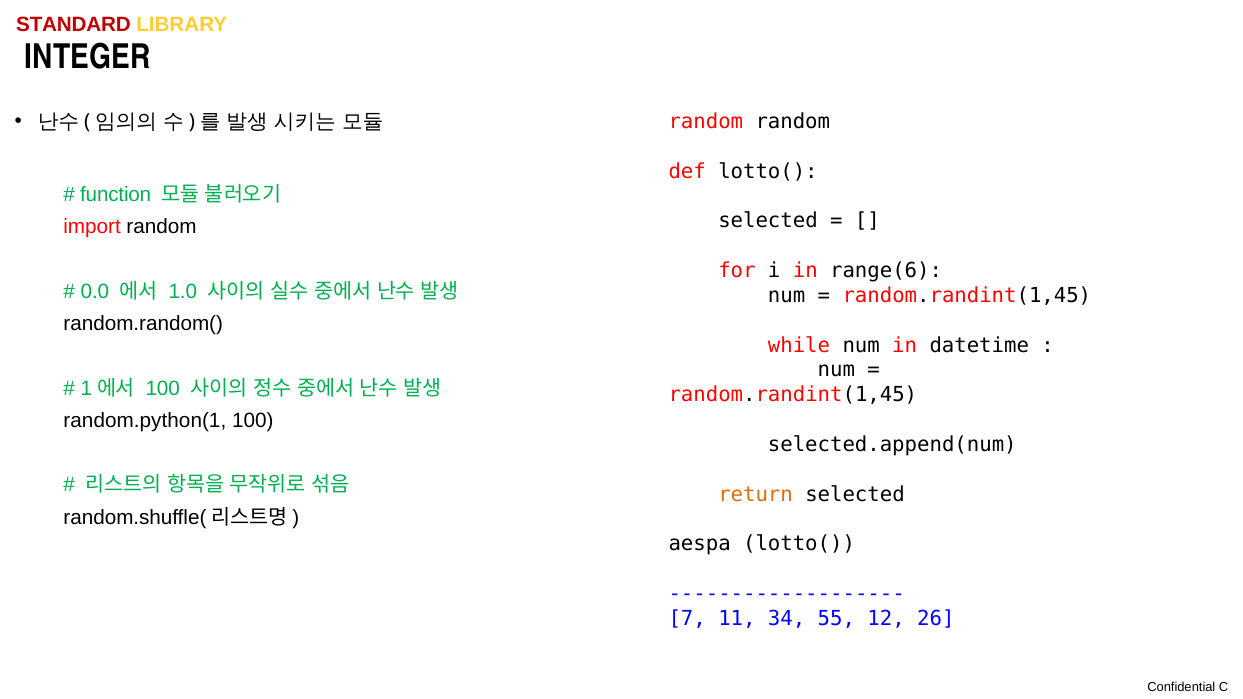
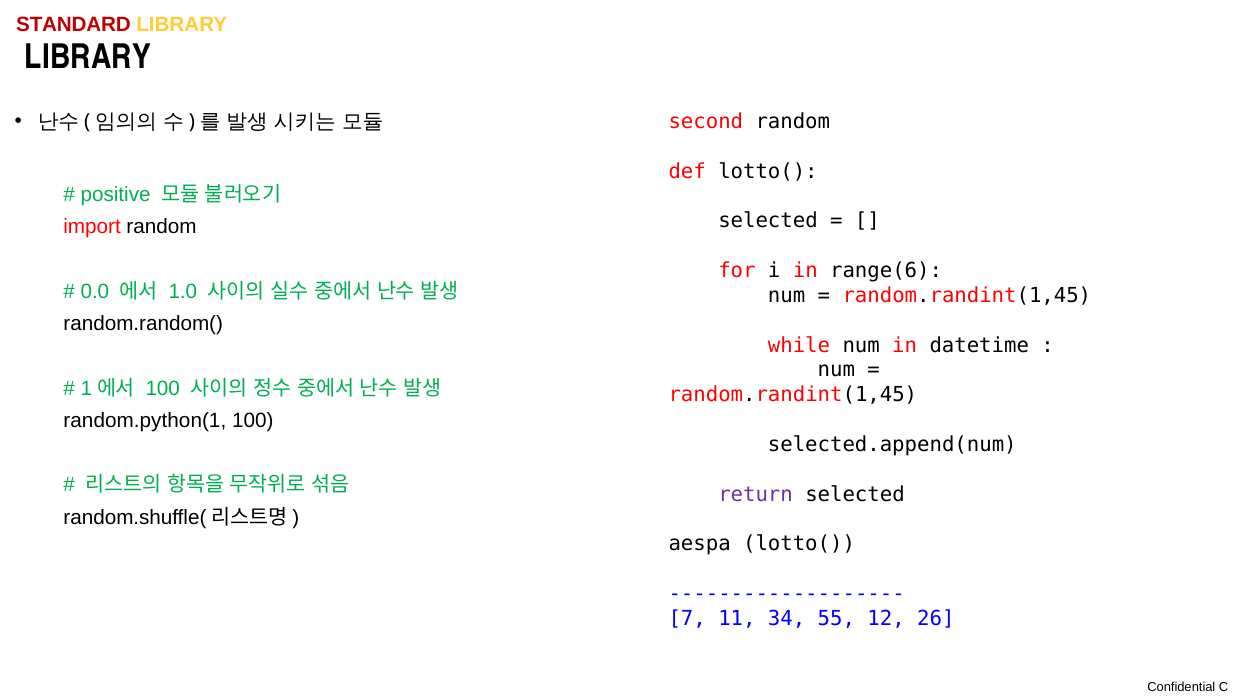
INTEGER at (88, 58): INTEGER -> LIBRARY
random at (706, 122): random -> second
function: function -> positive
return colour: orange -> purple
